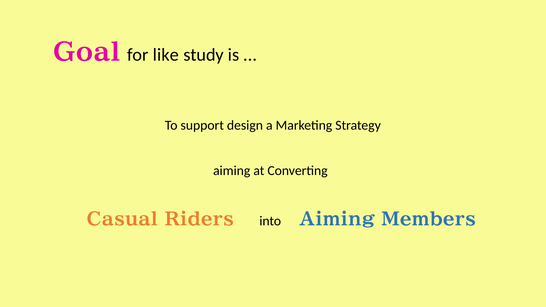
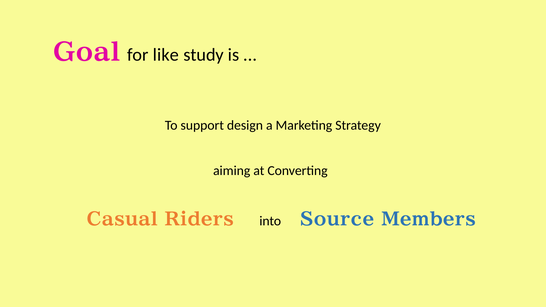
into Aiming: Aiming -> Source
